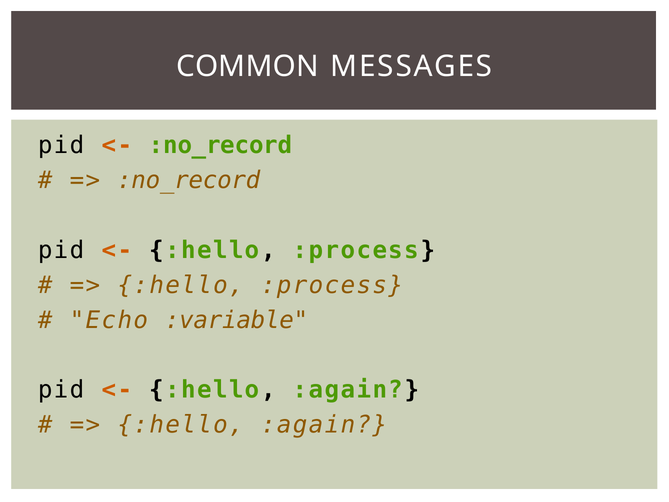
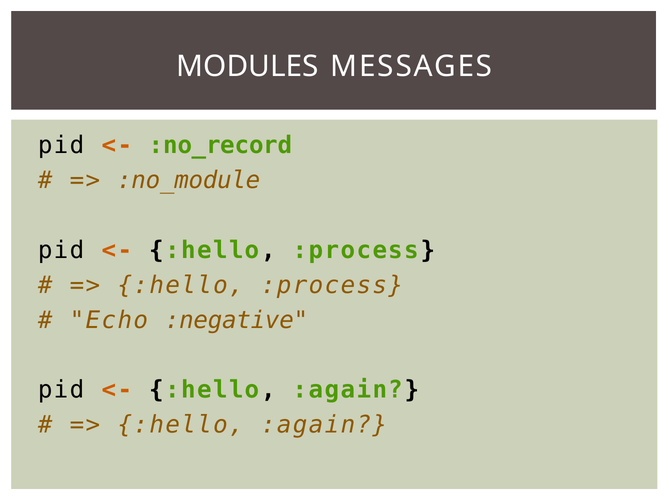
COMMON: COMMON -> MODULES
:no_record at (189, 180): :no_record -> :no_module
:variable: :variable -> :negative
